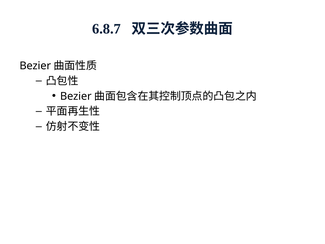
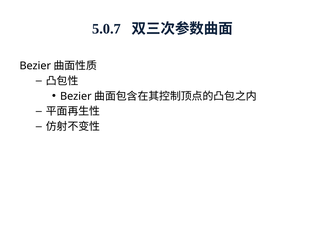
6.8.7: 6.8.7 -> 5.0.7
